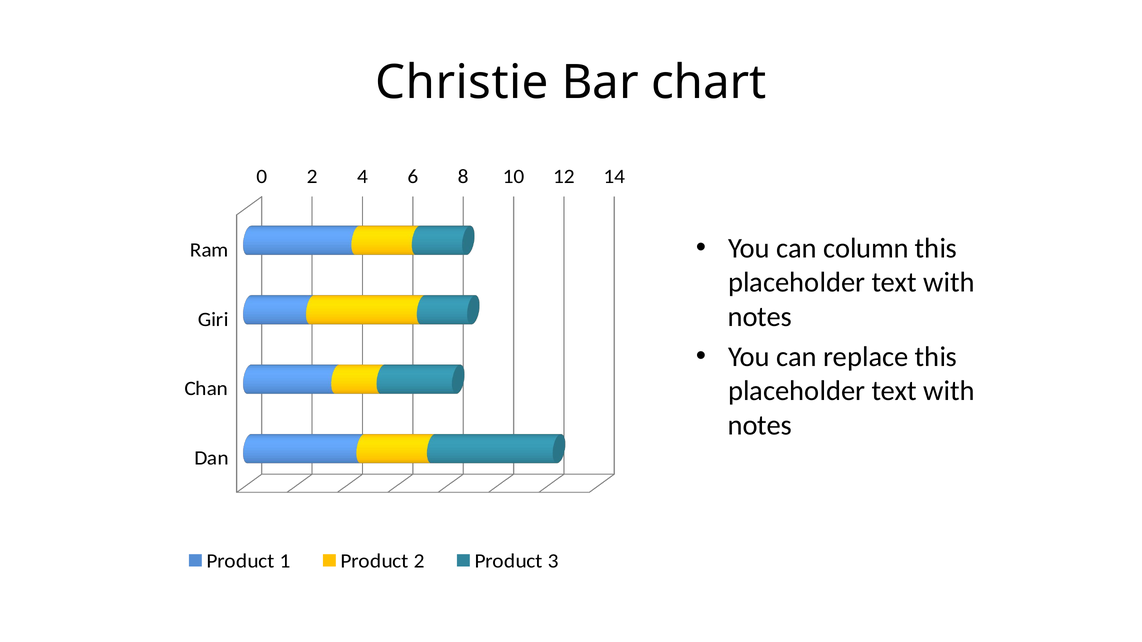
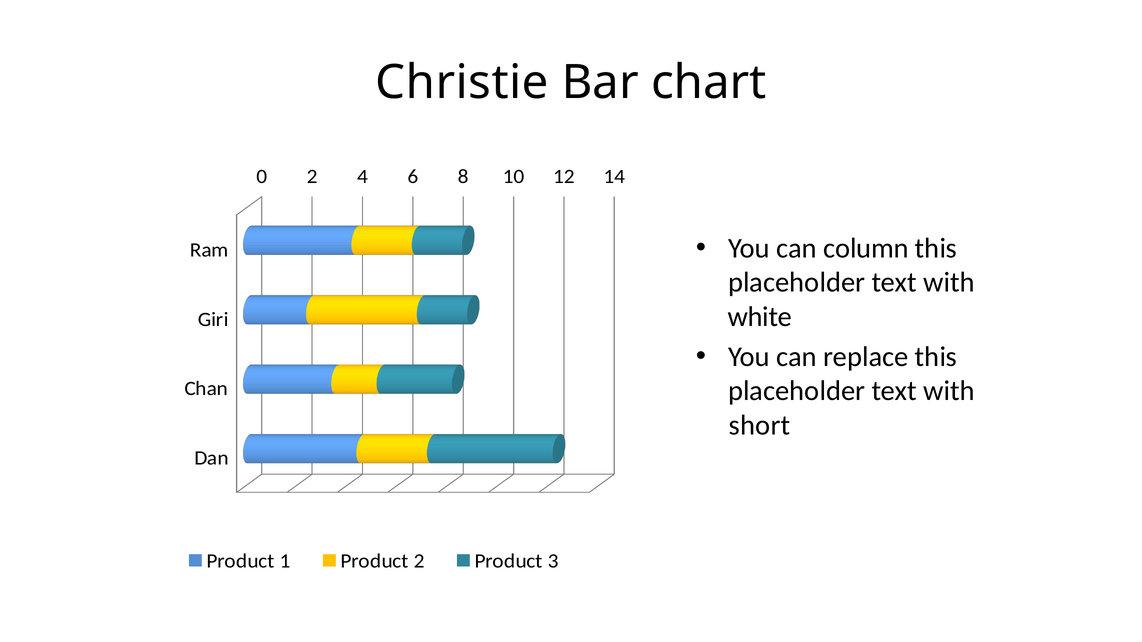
notes at (760, 317): notes -> white
notes at (760, 425): notes -> short
